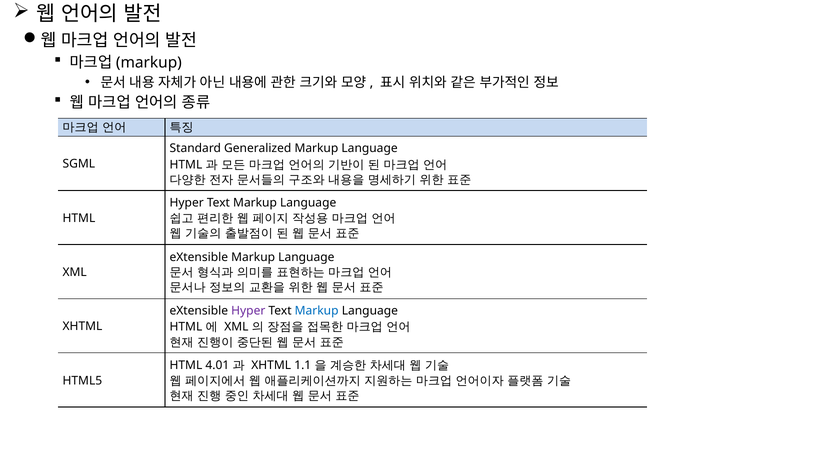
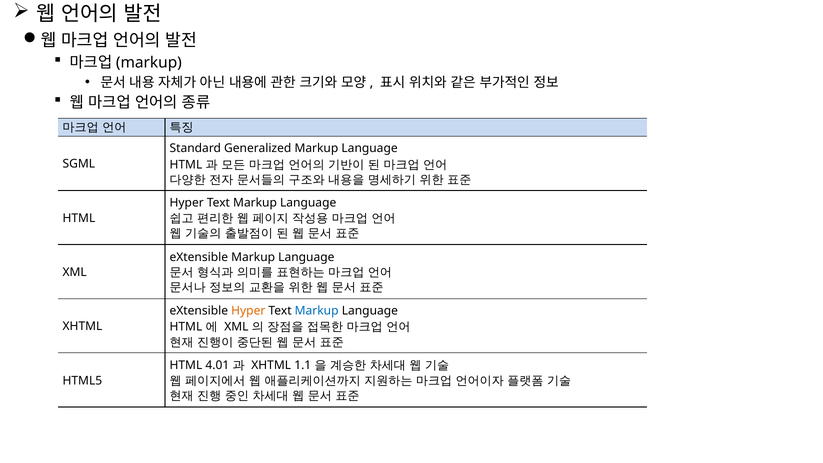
Hyper at (248, 311) colour: purple -> orange
